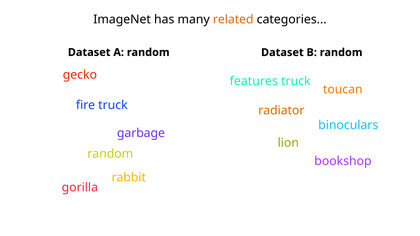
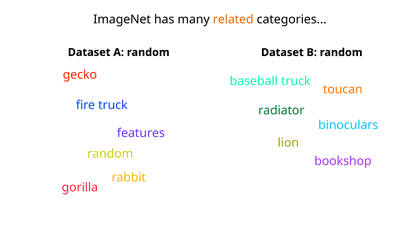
features: features -> baseball
radiator colour: orange -> green
garbage: garbage -> features
